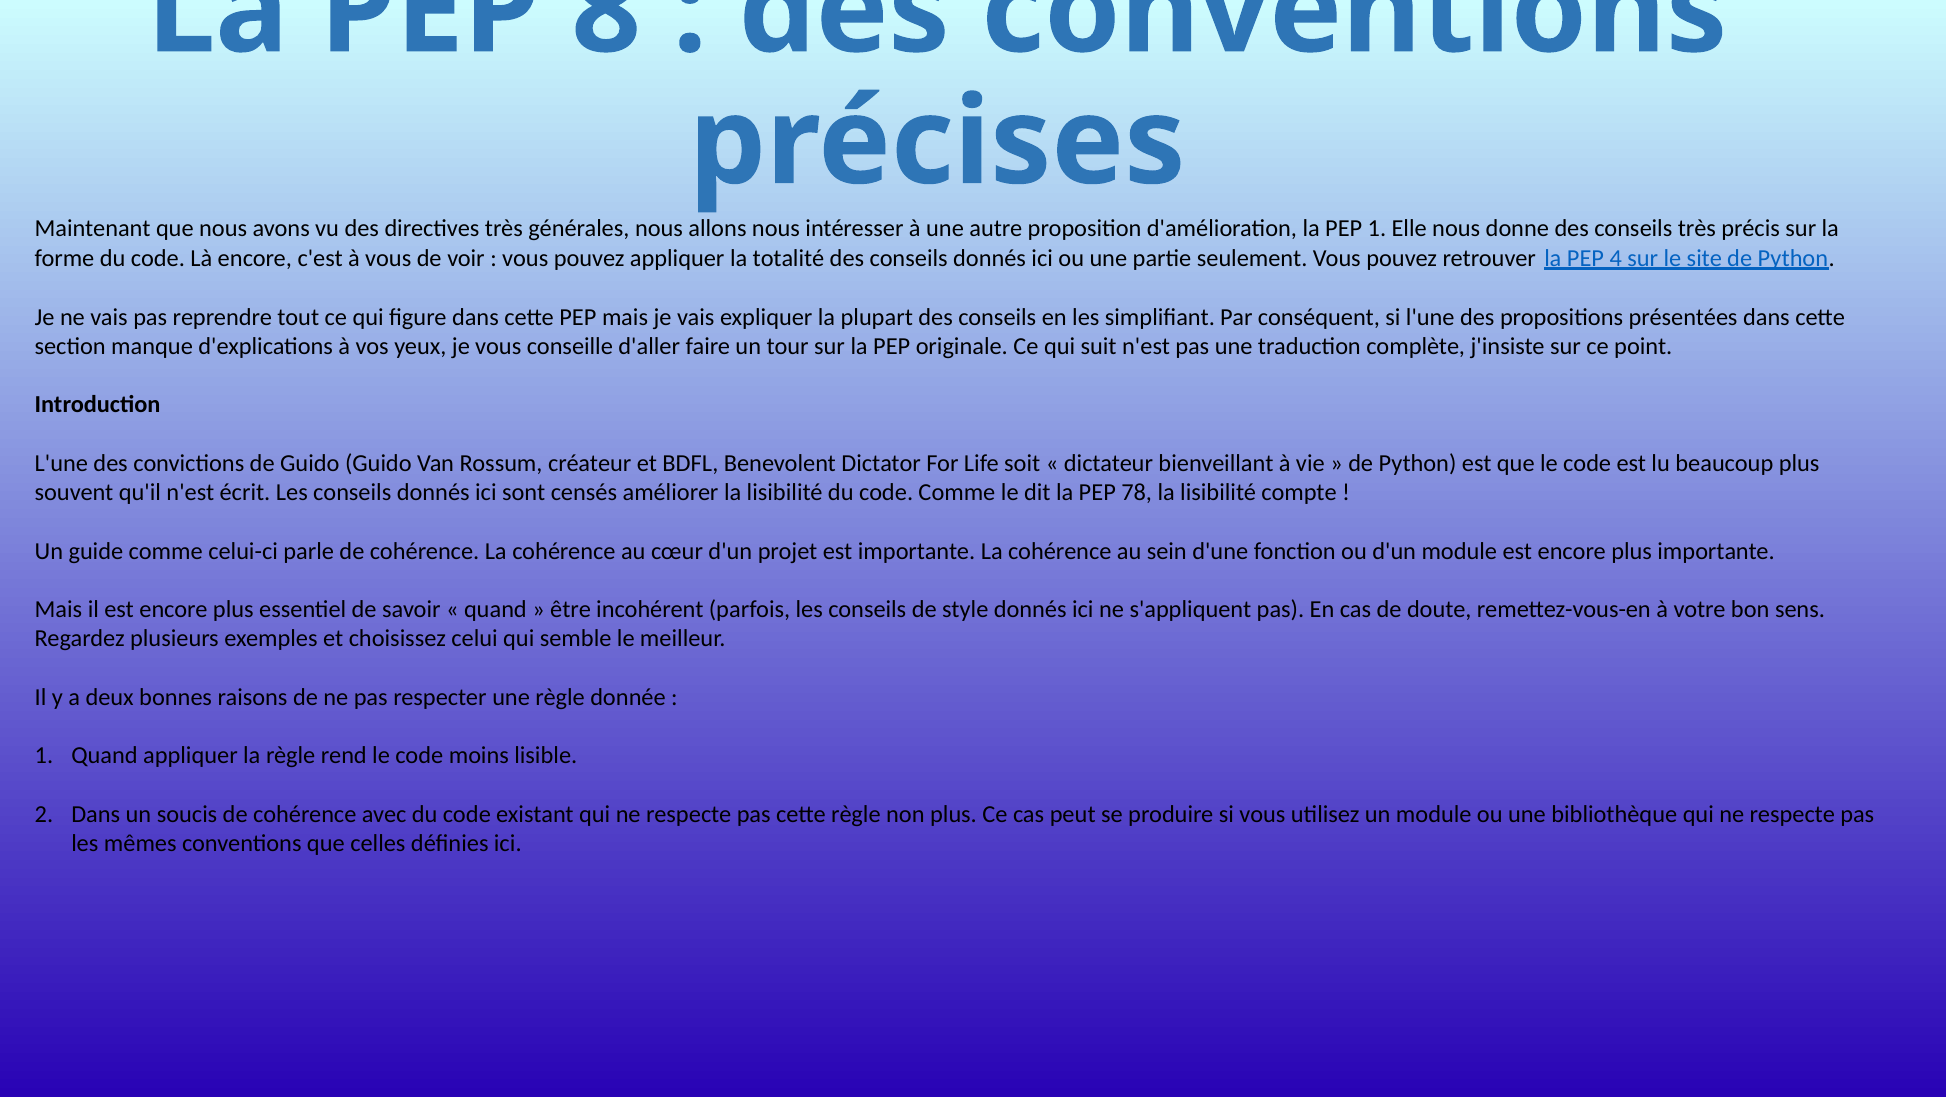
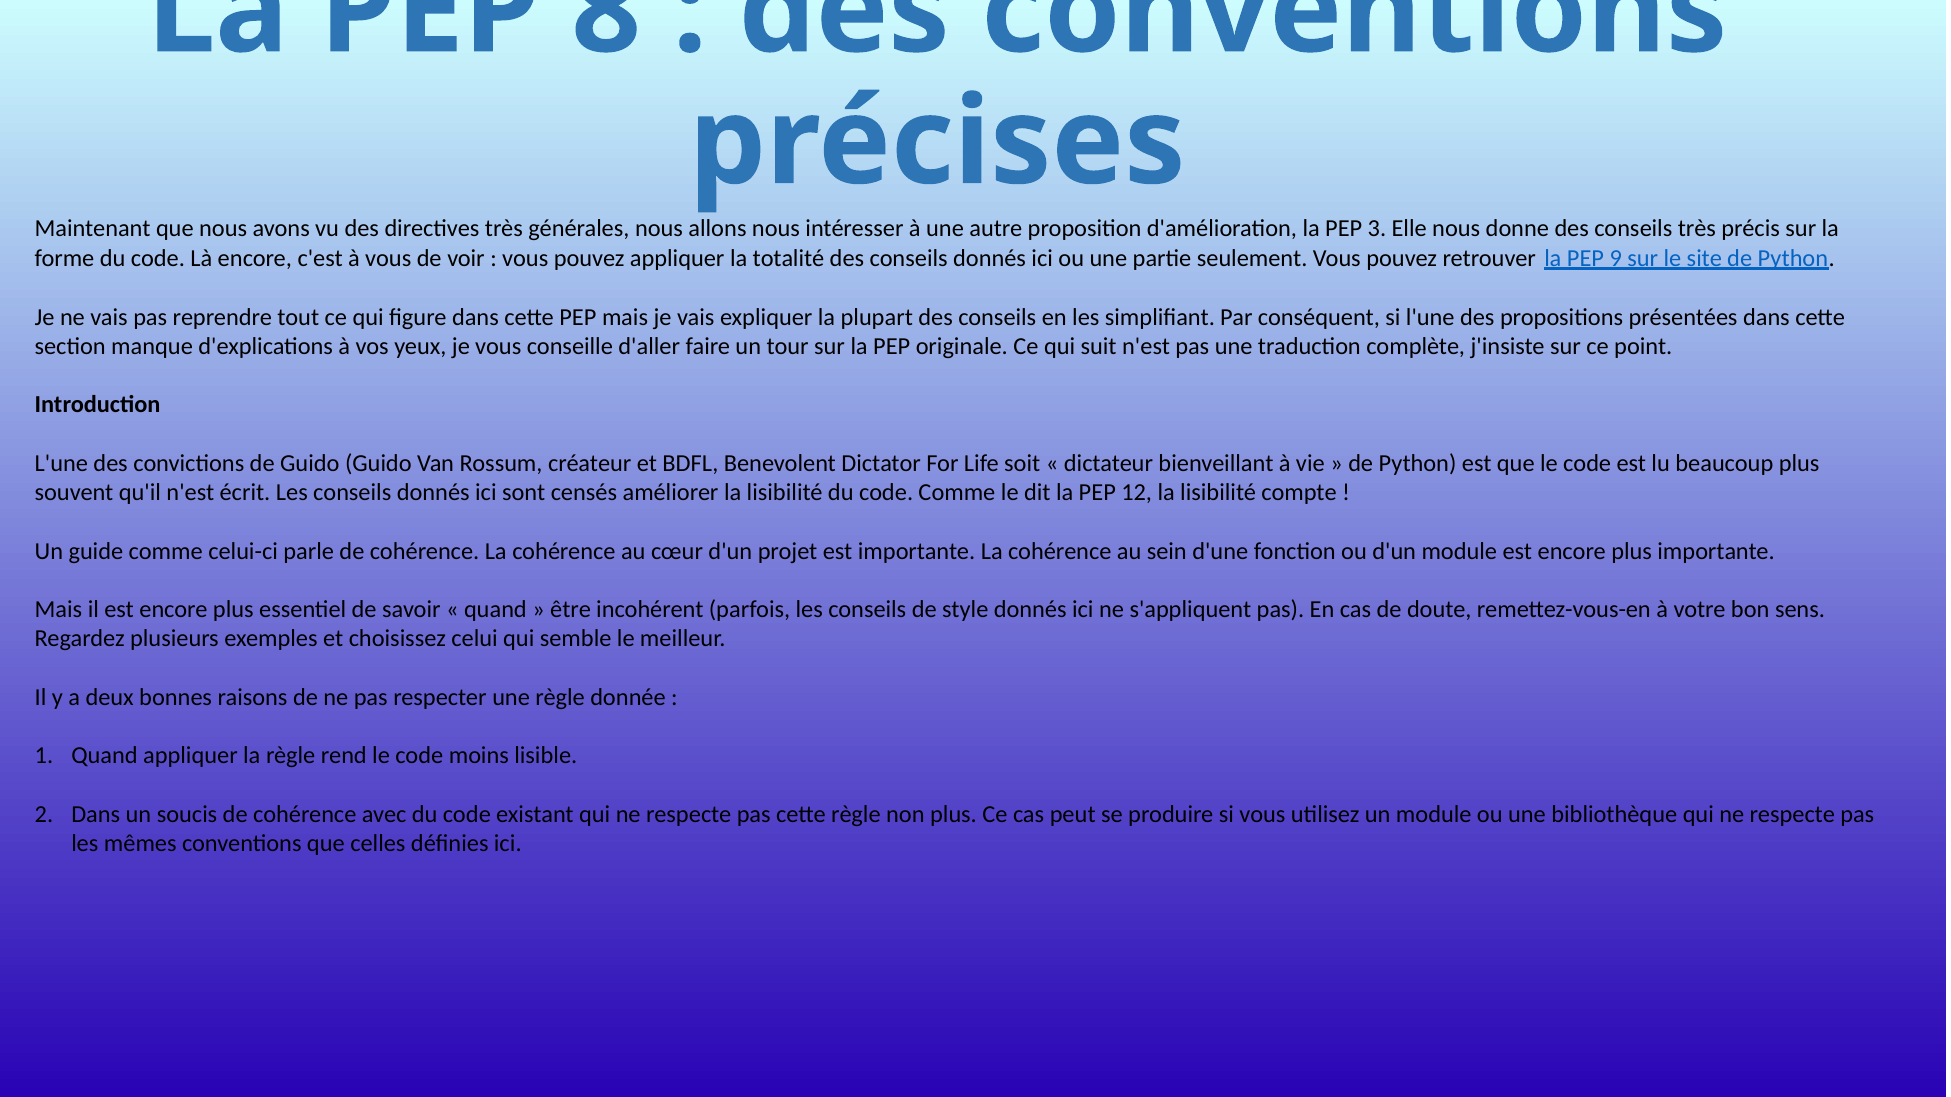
PEP 1: 1 -> 3
4: 4 -> 9
78: 78 -> 12
